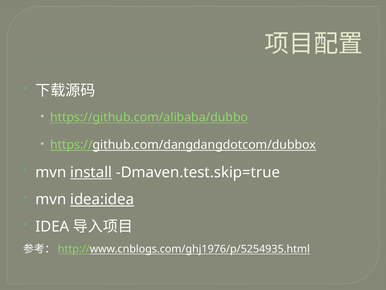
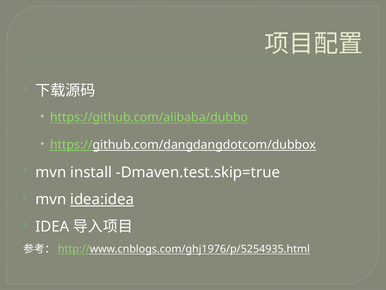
install underline: present -> none
